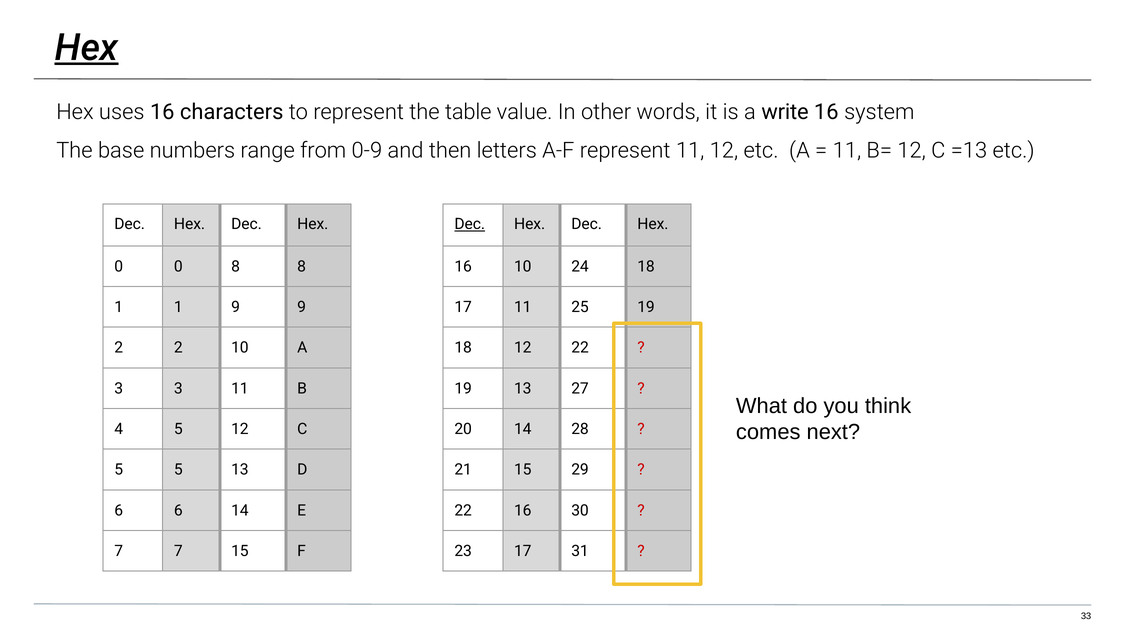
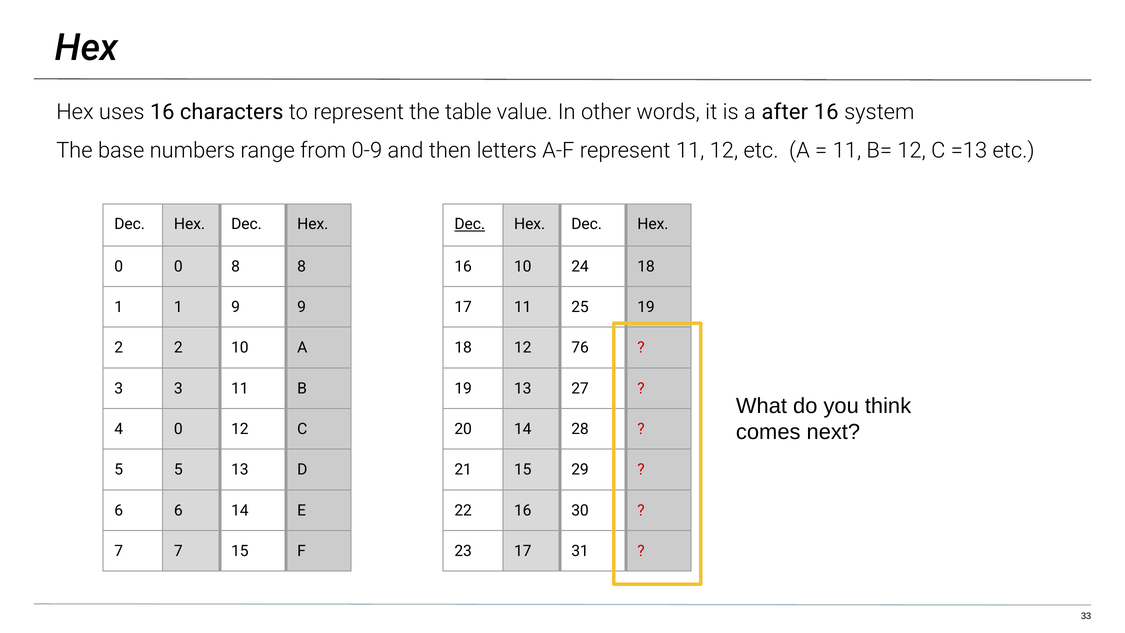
Hex at (87, 48) underline: present -> none
write: write -> after
12 22: 22 -> 76
4 5: 5 -> 0
